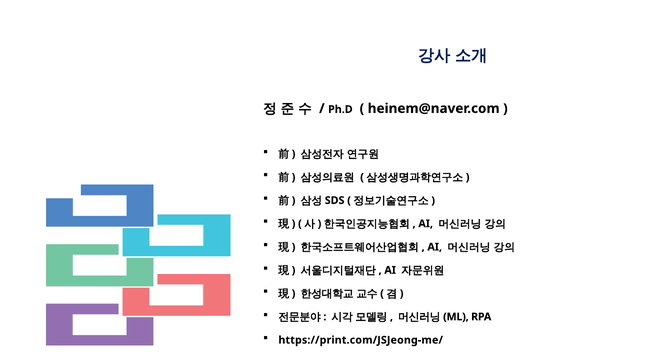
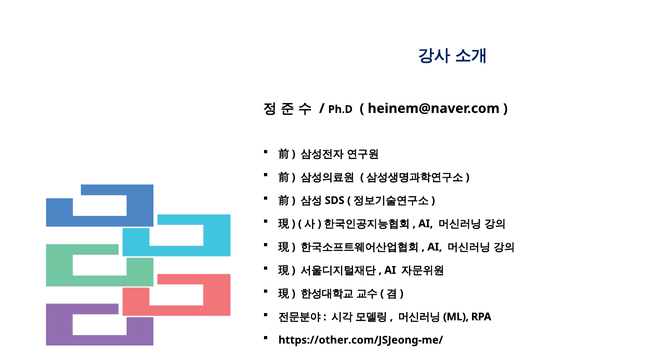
https://print.com/JSJeong-me/: https://print.com/JSJeong-me/ -> https://other.com/JSJeong-me/
